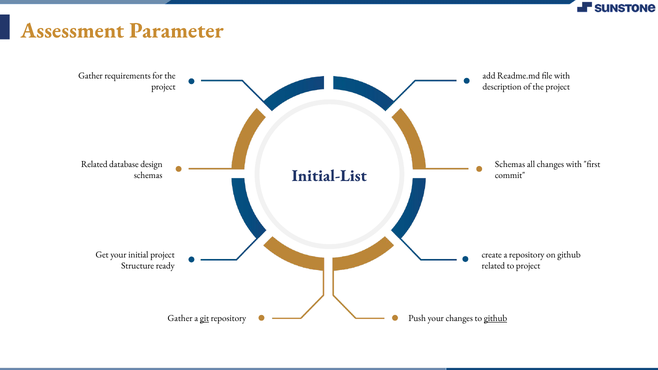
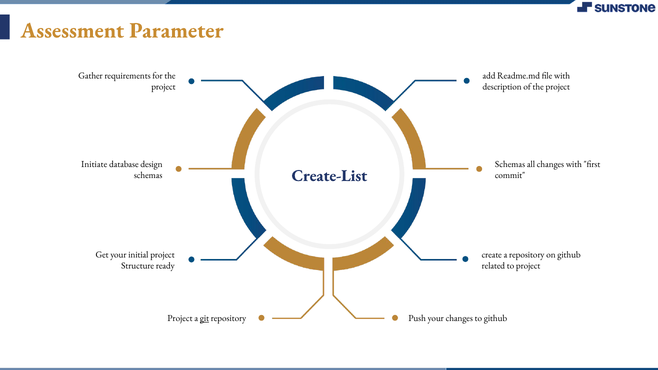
Related at (94, 164): Related -> Initiate
Initial-List: Initial-List -> Create-List
Gather at (180, 319): Gather -> Project
github at (496, 319) underline: present -> none
